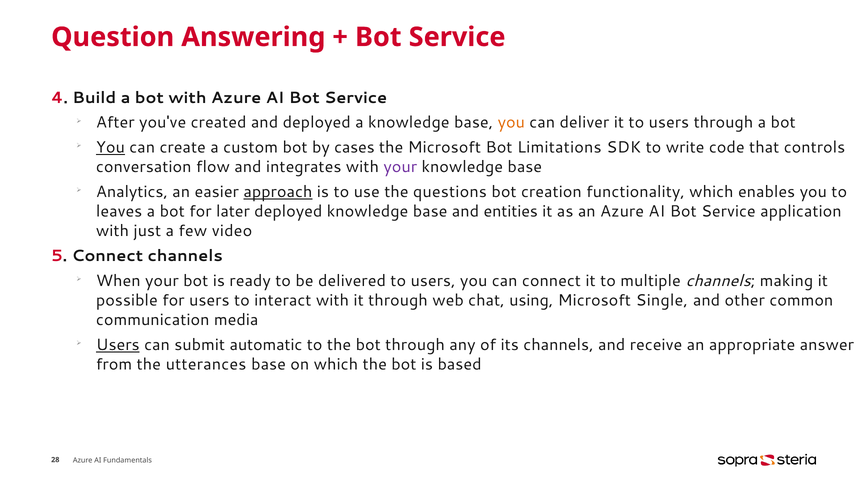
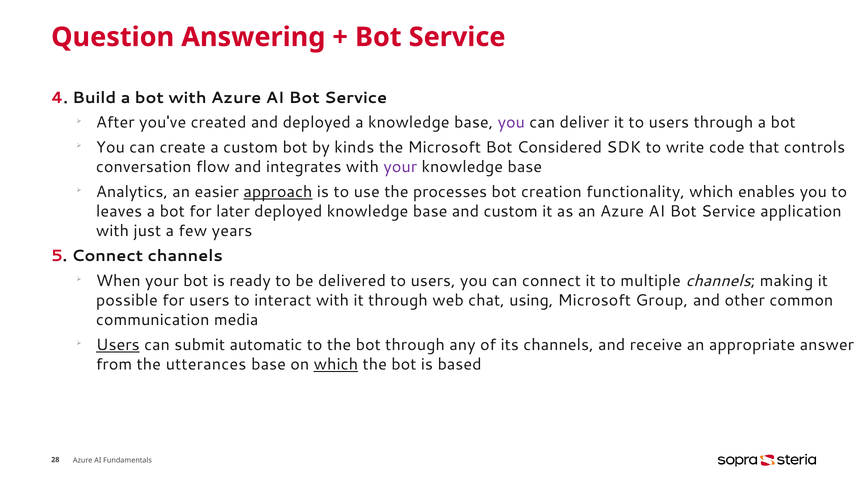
you at (511, 123) colour: orange -> purple
You at (110, 147) underline: present -> none
cases: cases -> kinds
Limitations: Limitations -> Considered
questions: questions -> processes
and entities: entities -> custom
video: video -> years
Single: Single -> Group
which at (336, 364) underline: none -> present
